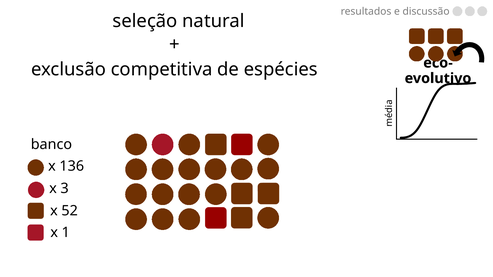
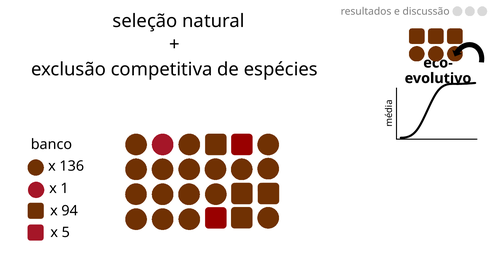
3: 3 -> 1
52: 52 -> 94
1: 1 -> 5
